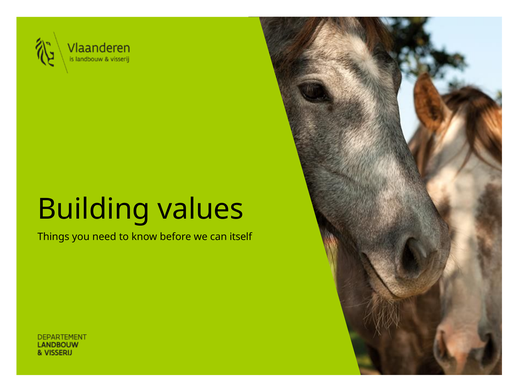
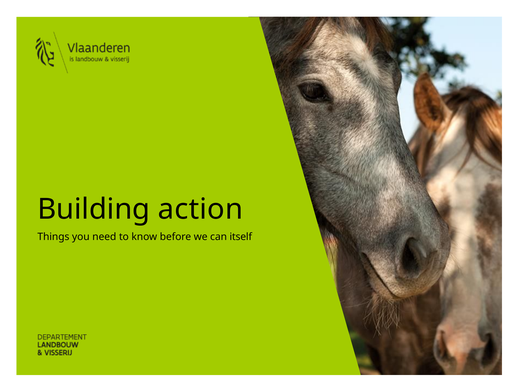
values: values -> action
